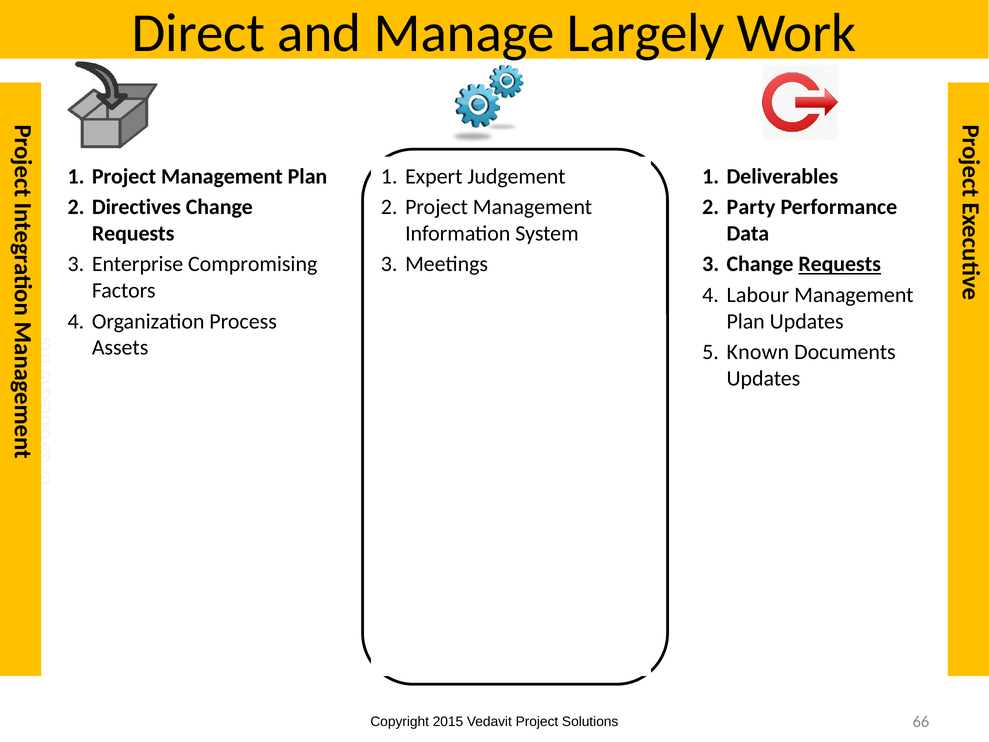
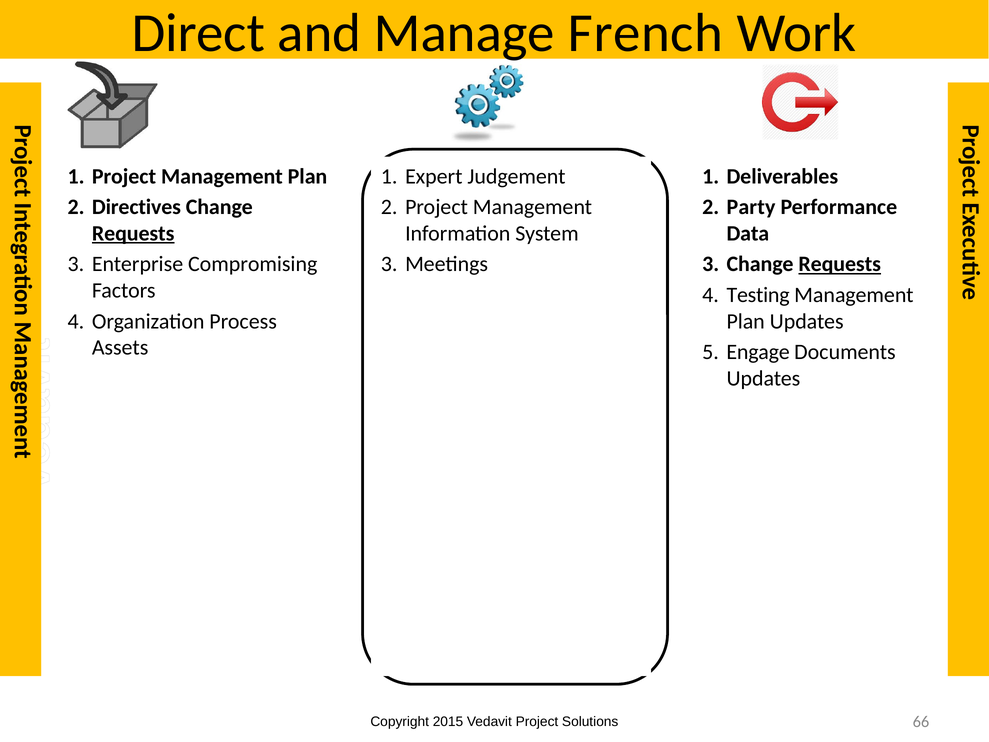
Largely: Largely -> French
Requests at (133, 233) underline: none -> present
Labour: Labour -> Testing
Known: Known -> Engage
